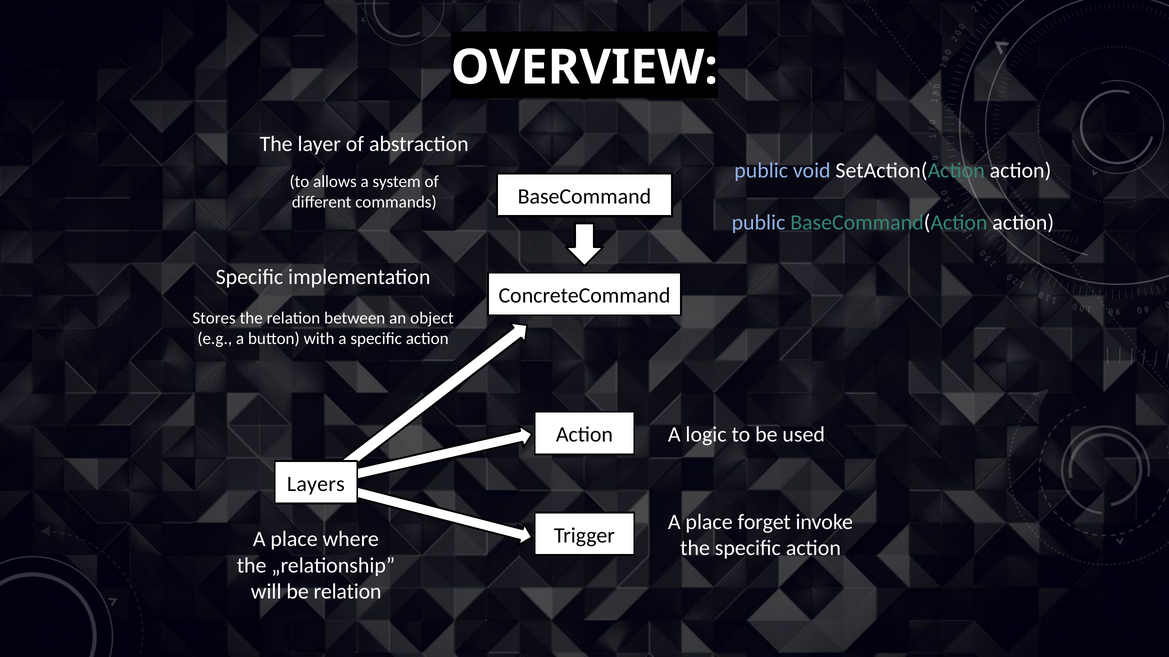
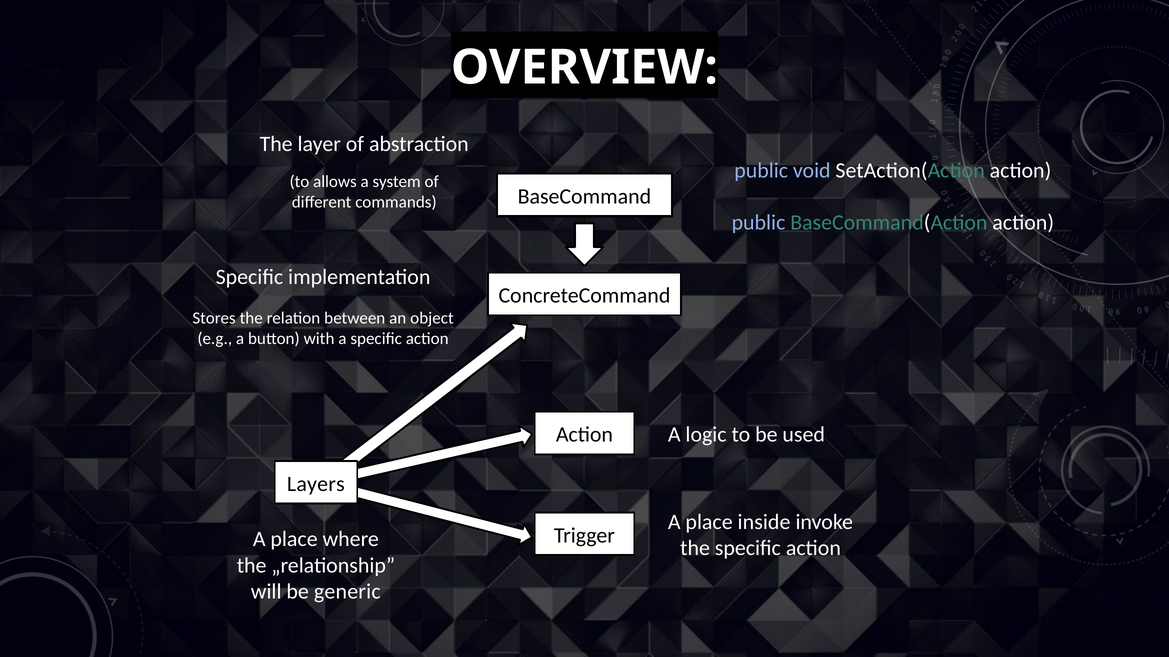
forget: forget -> inside
be relation: relation -> generic
